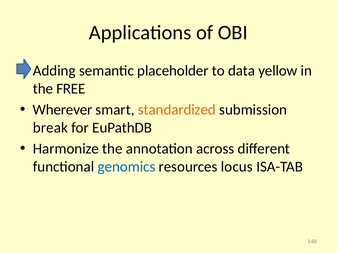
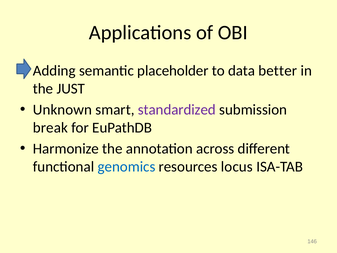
yellow: yellow -> better
FREE: FREE -> JUST
Wherever: Wherever -> Unknown
standardized colour: orange -> purple
